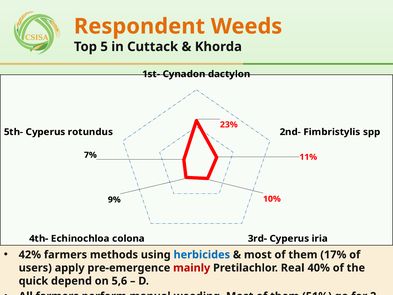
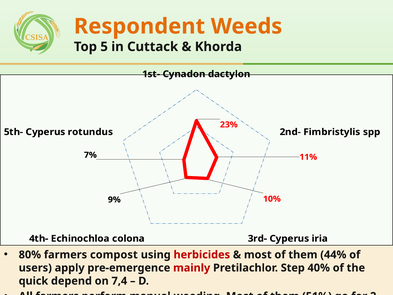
42%: 42% -> 80%
methods: methods -> compost
herbicides colour: blue -> red
17%: 17% -> 44%
Real: Real -> Step
5,6: 5,6 -> 7,4
